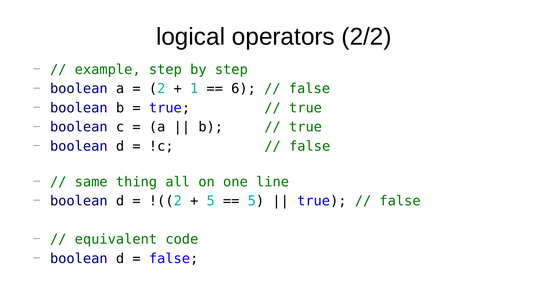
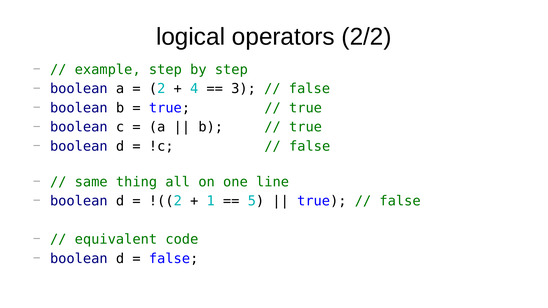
1: 1 -> 4
6: 6 -> 3
5 at (211, 201): 5 -> 1
